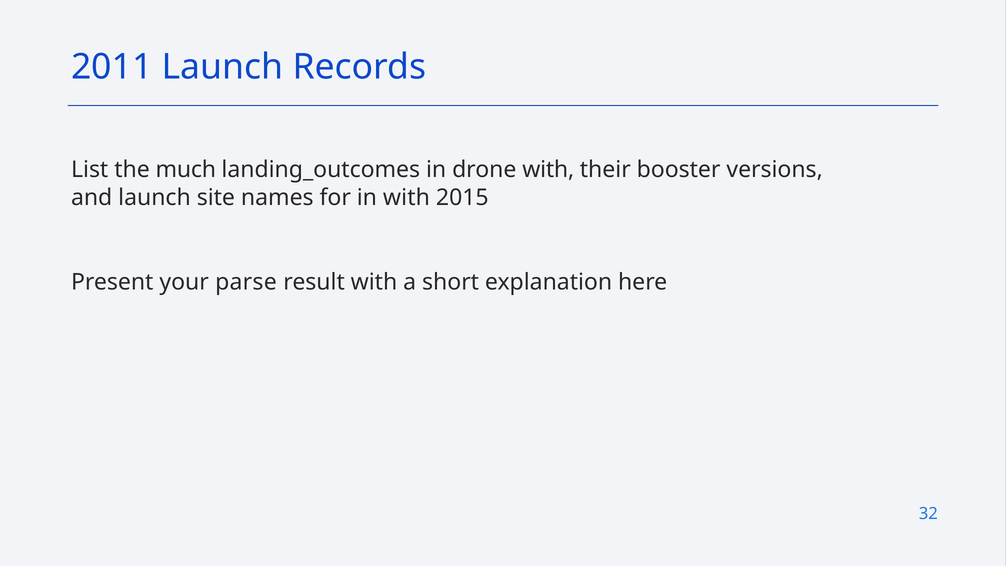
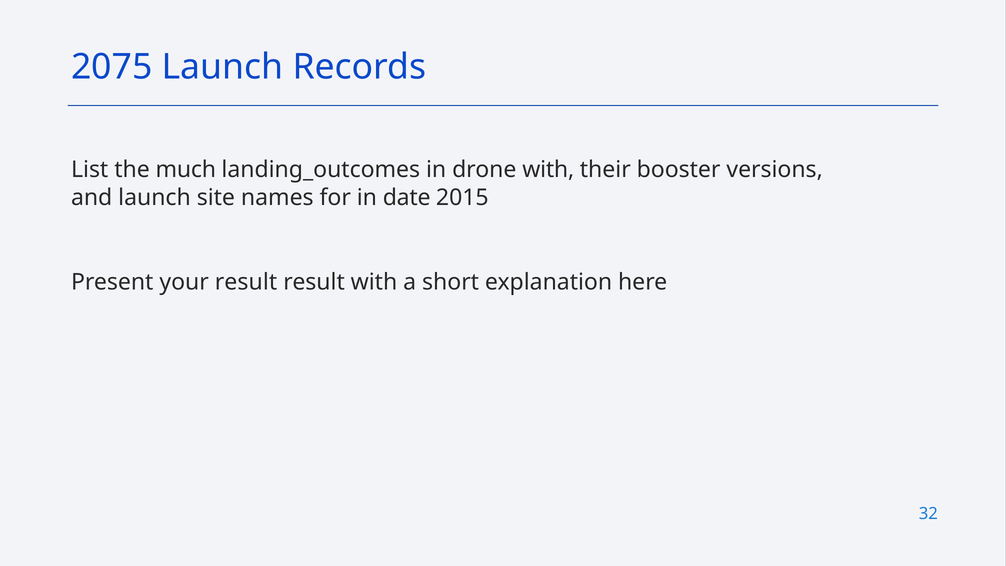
2011: 2011 -> 2075
in with: with -> date
your parse: parse -> result
